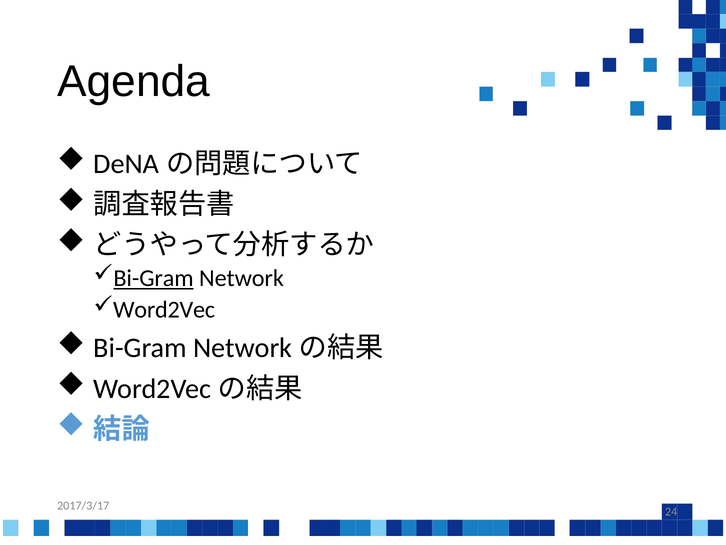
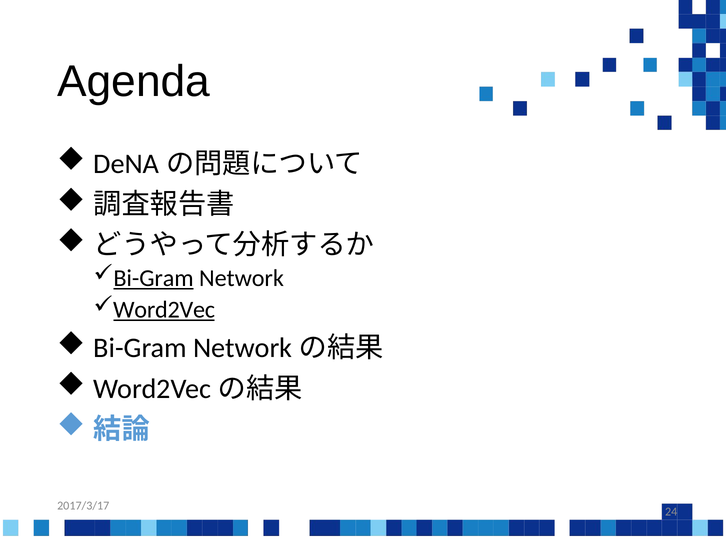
Word2Vec underline: none -> present
